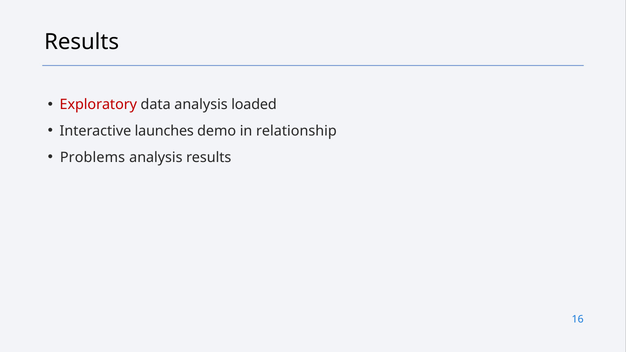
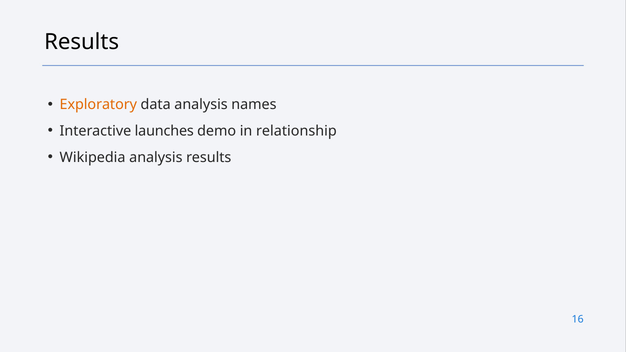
Exploratory colour: red -> orange
loaded: loaded -> names
Problems: Problems -> Wikipedia
